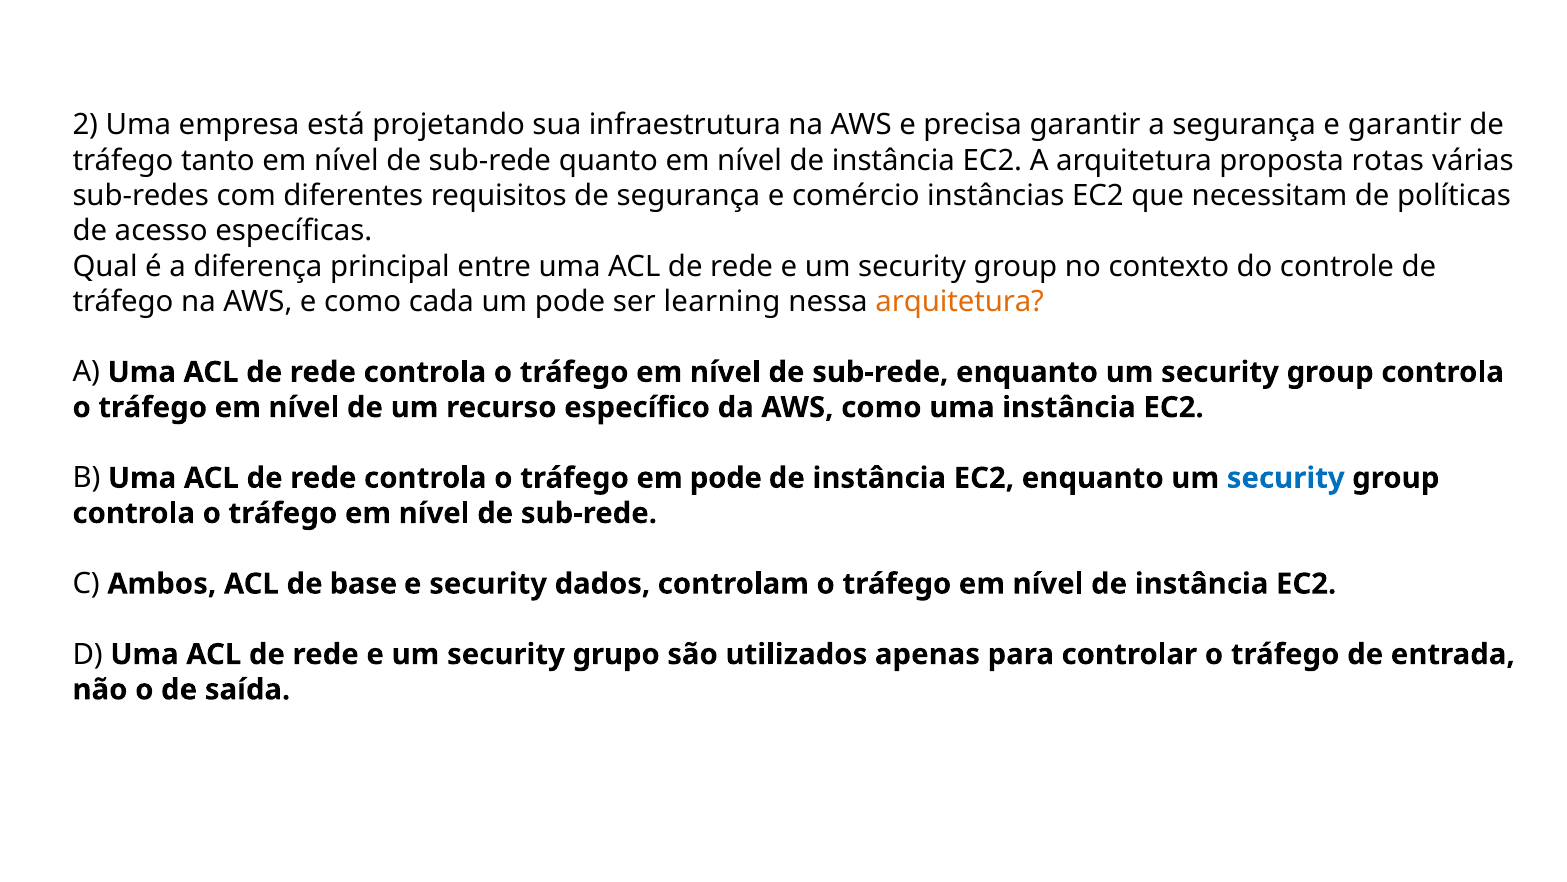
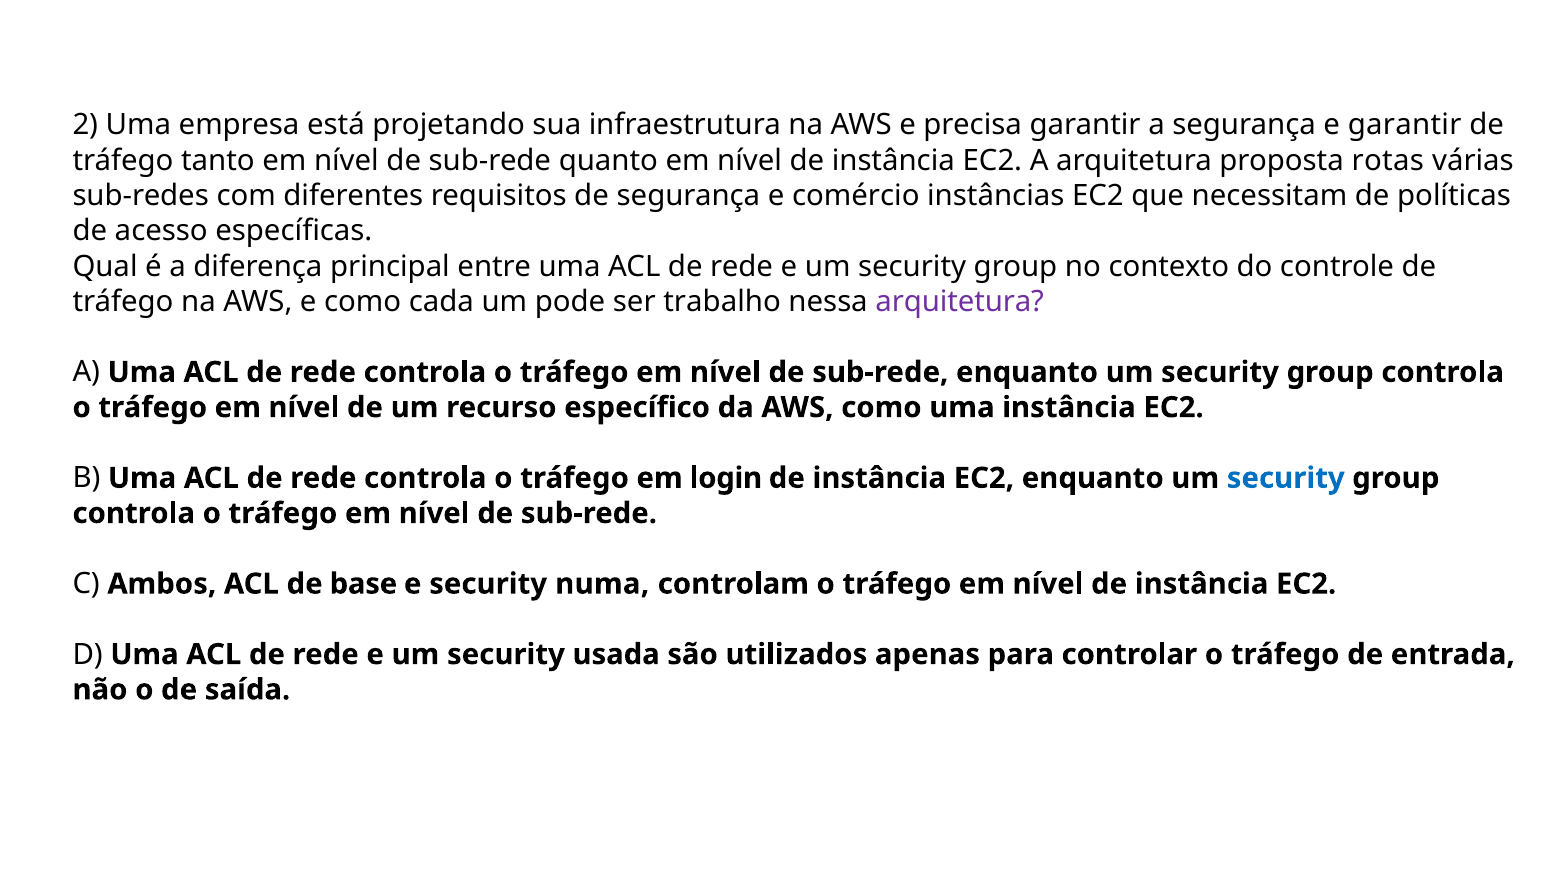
learning: learning -> trabalho
arquitetura at (960, 301) colour: orange -> purple
em pode: pode -> login
dados: dados -> numa
grupo: grupo -> usada
